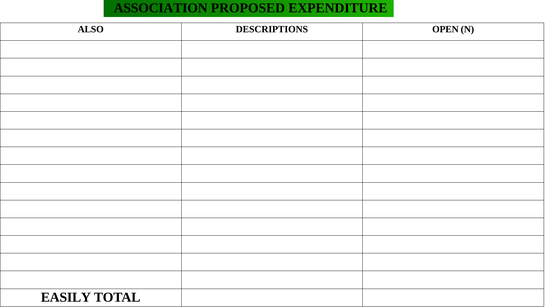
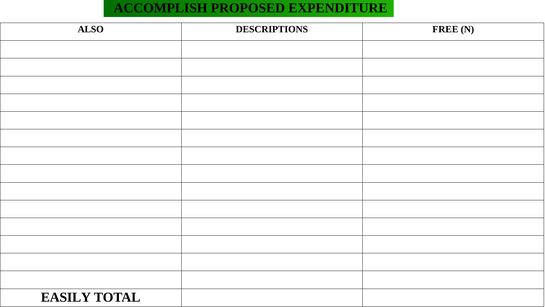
ASSOCIATION: ASSOCIATION -> ACCOMPLISH
OPEN: OPEN -> FREE
